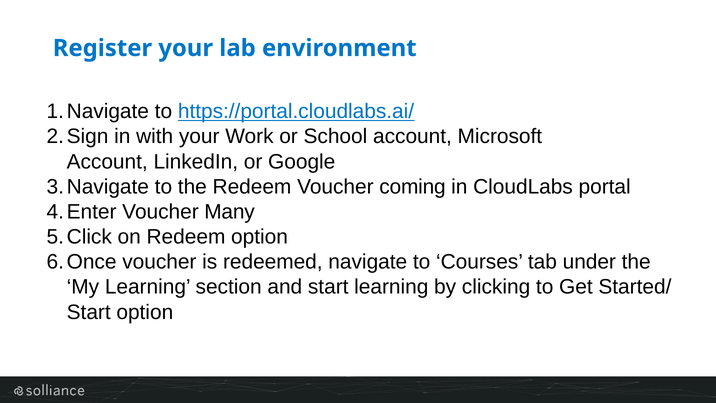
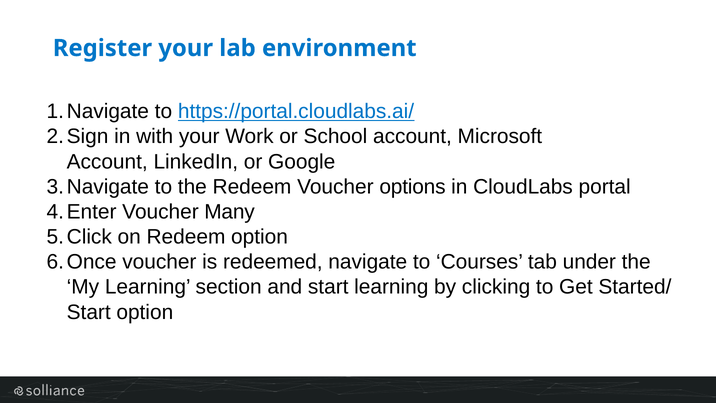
coming: coming -> options
